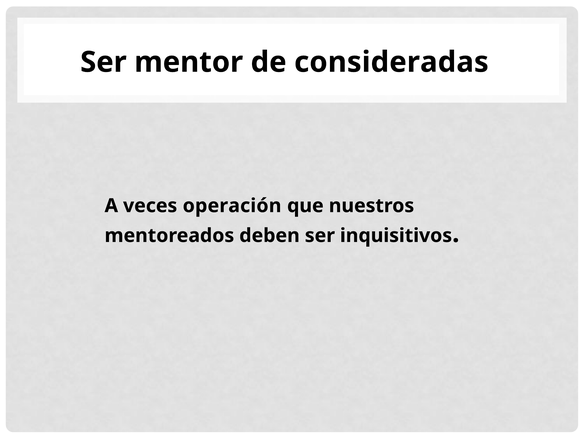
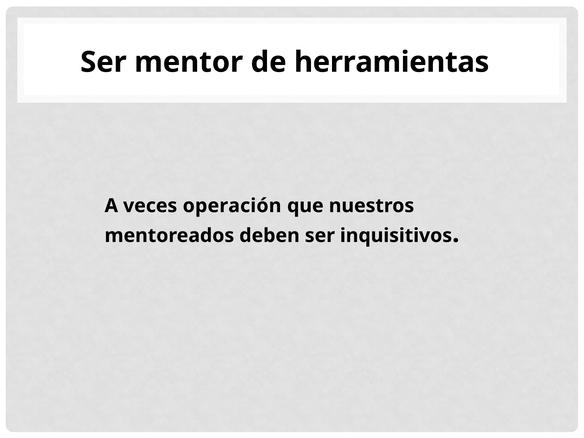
consideradas: consideradas -> herramientas
